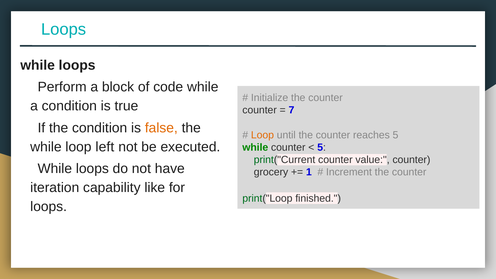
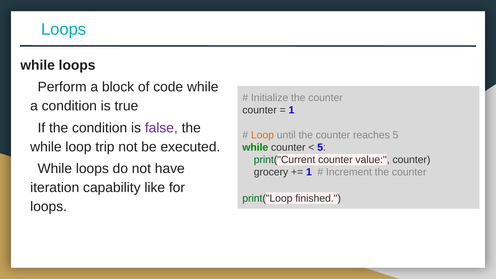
7 at (291, 110): 7 -> 1
false colour: orange -> purple
left: left -> trip
